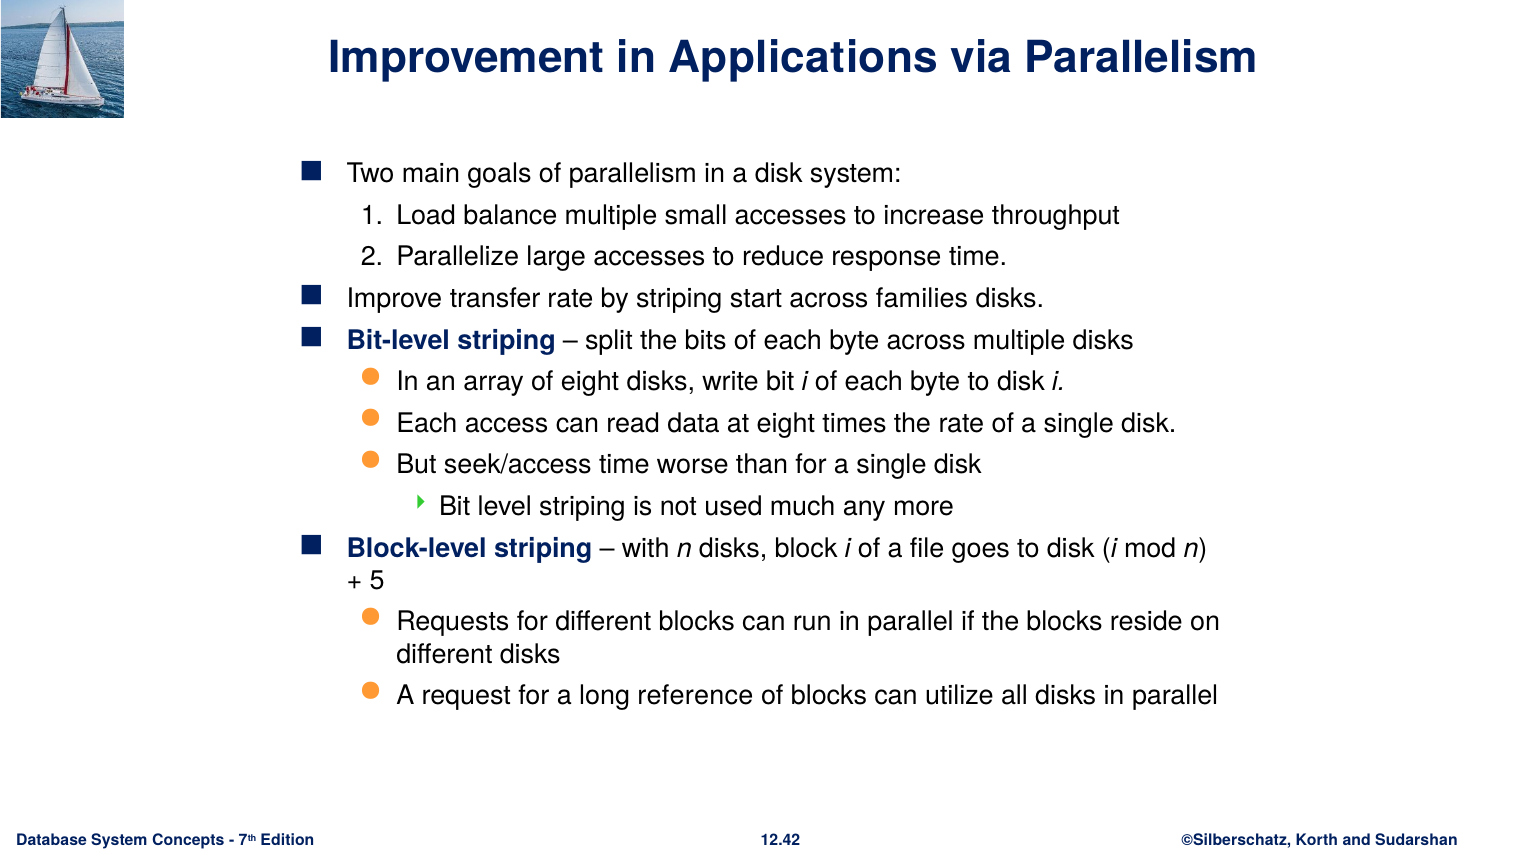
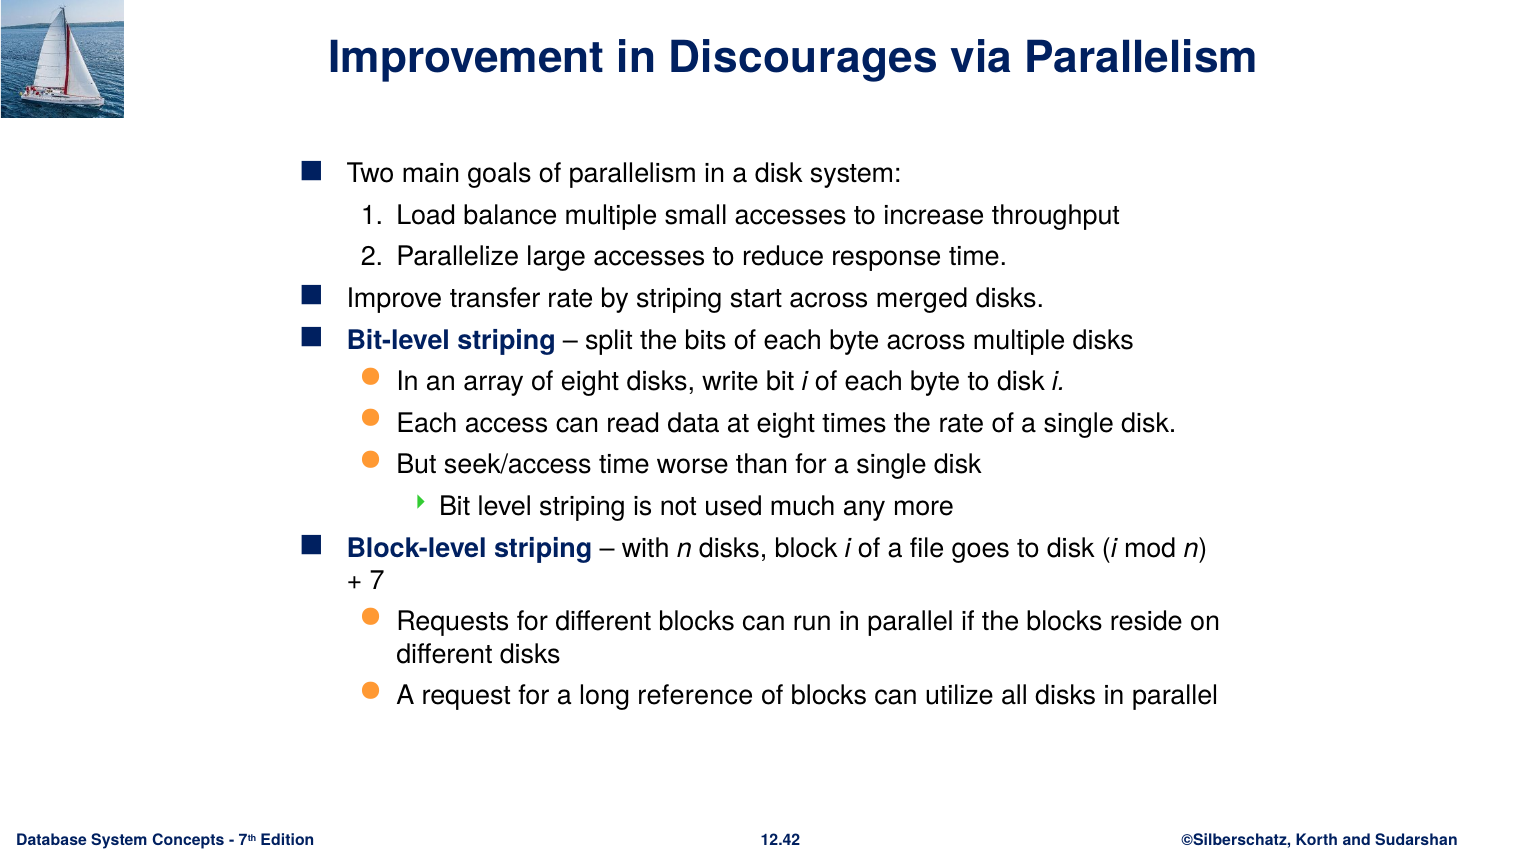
Applications: Applications -> Discourages
families: families -> merged
5: 5 -> 7
